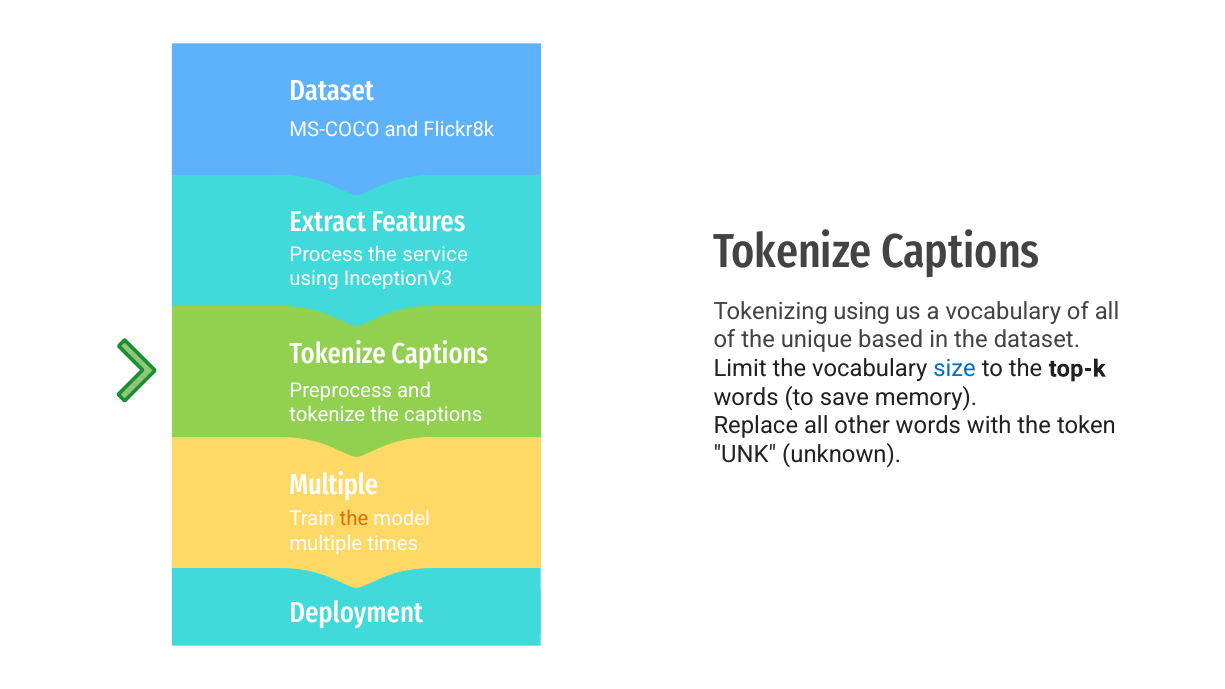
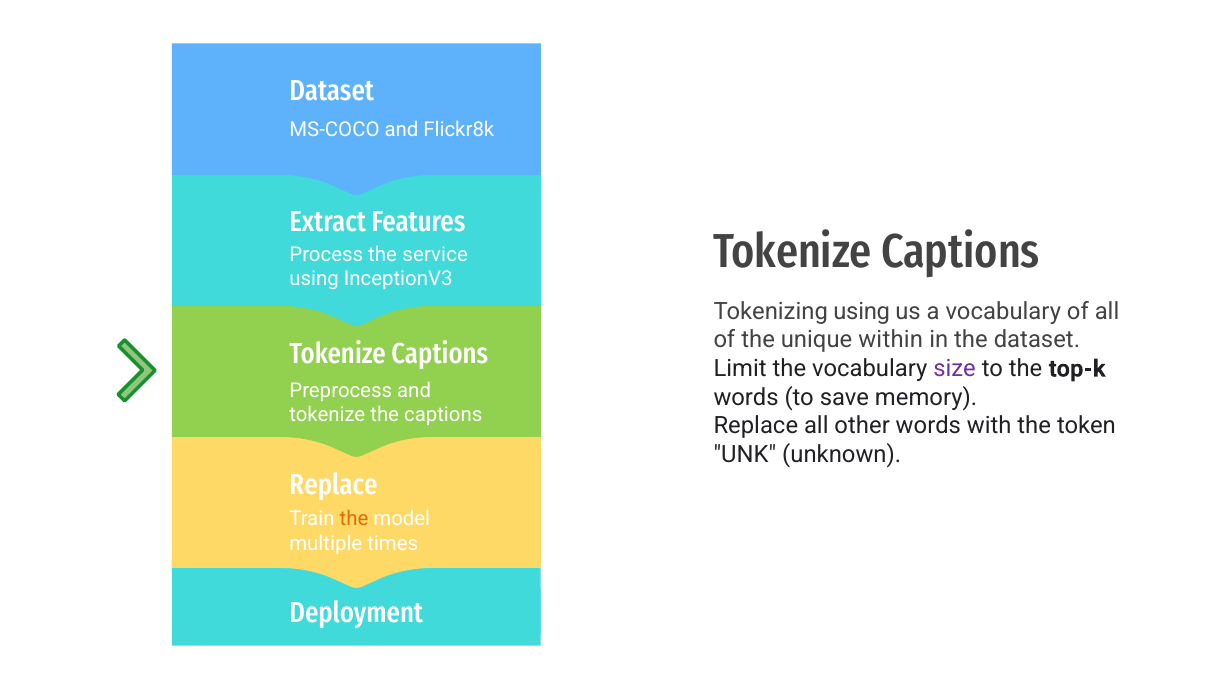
based: based -> within
size colour: blue -> purple
Multiple at (334, 485): Multiple -> Replace
